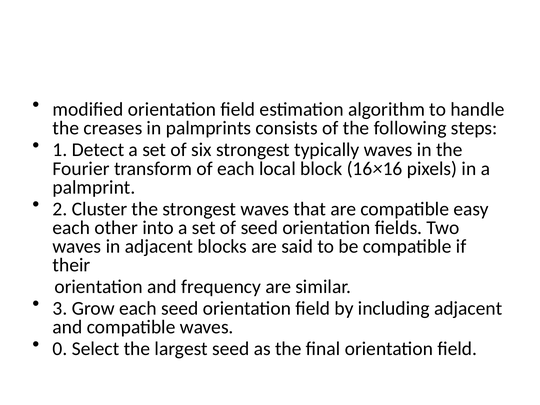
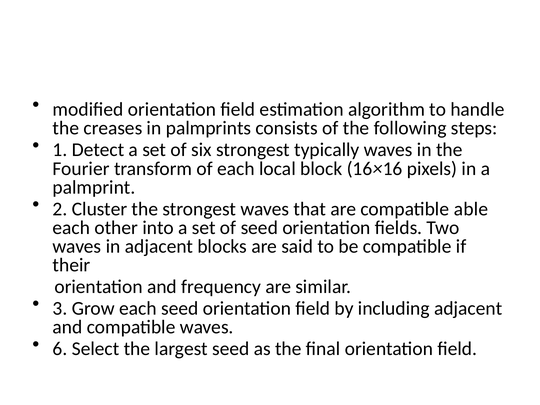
easy: easy -> able
0: 0 -> 6
